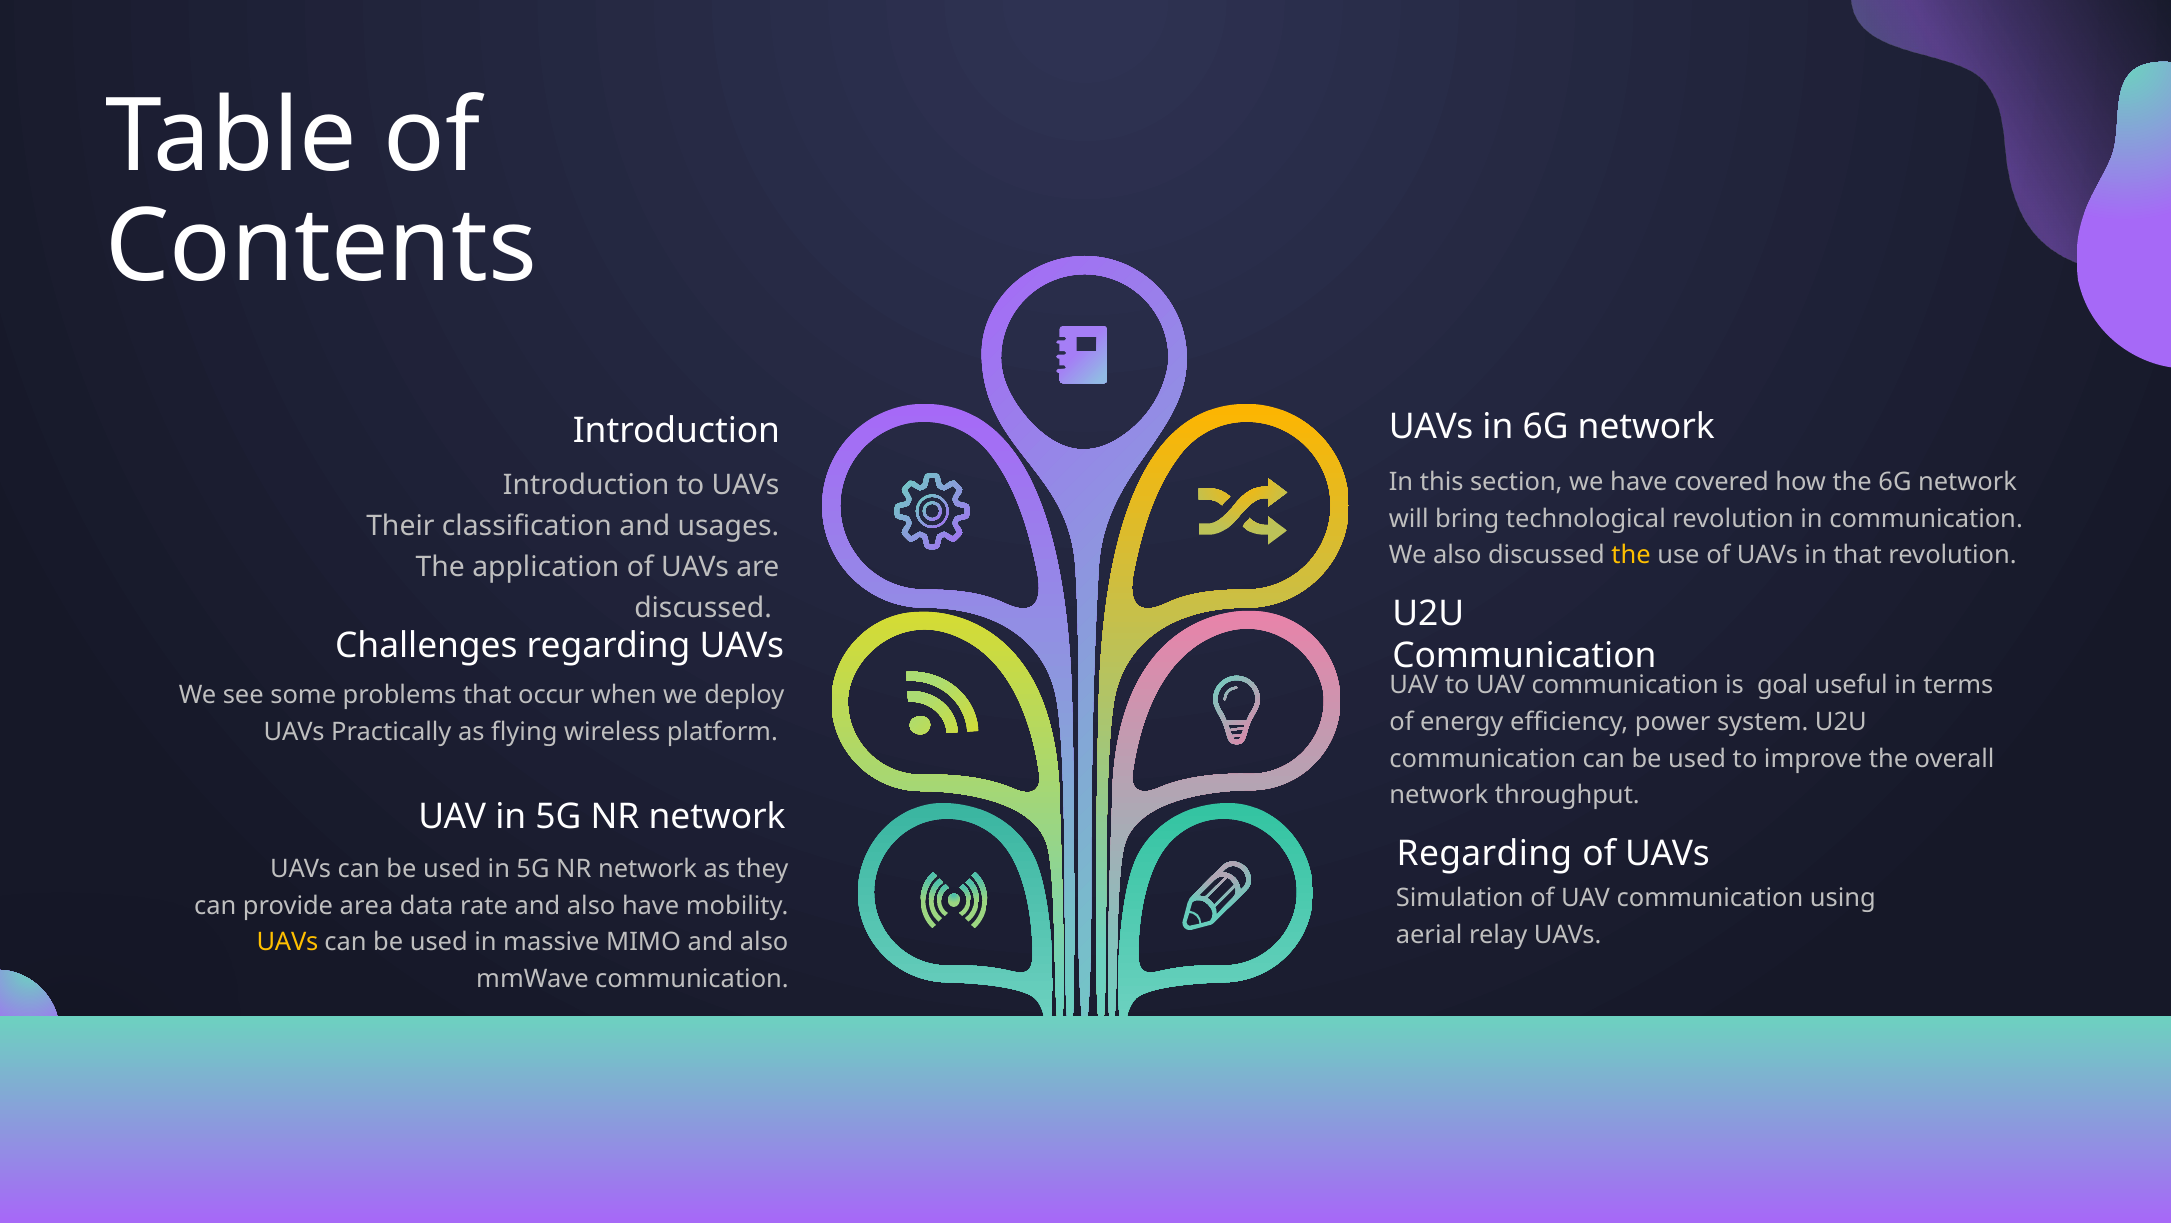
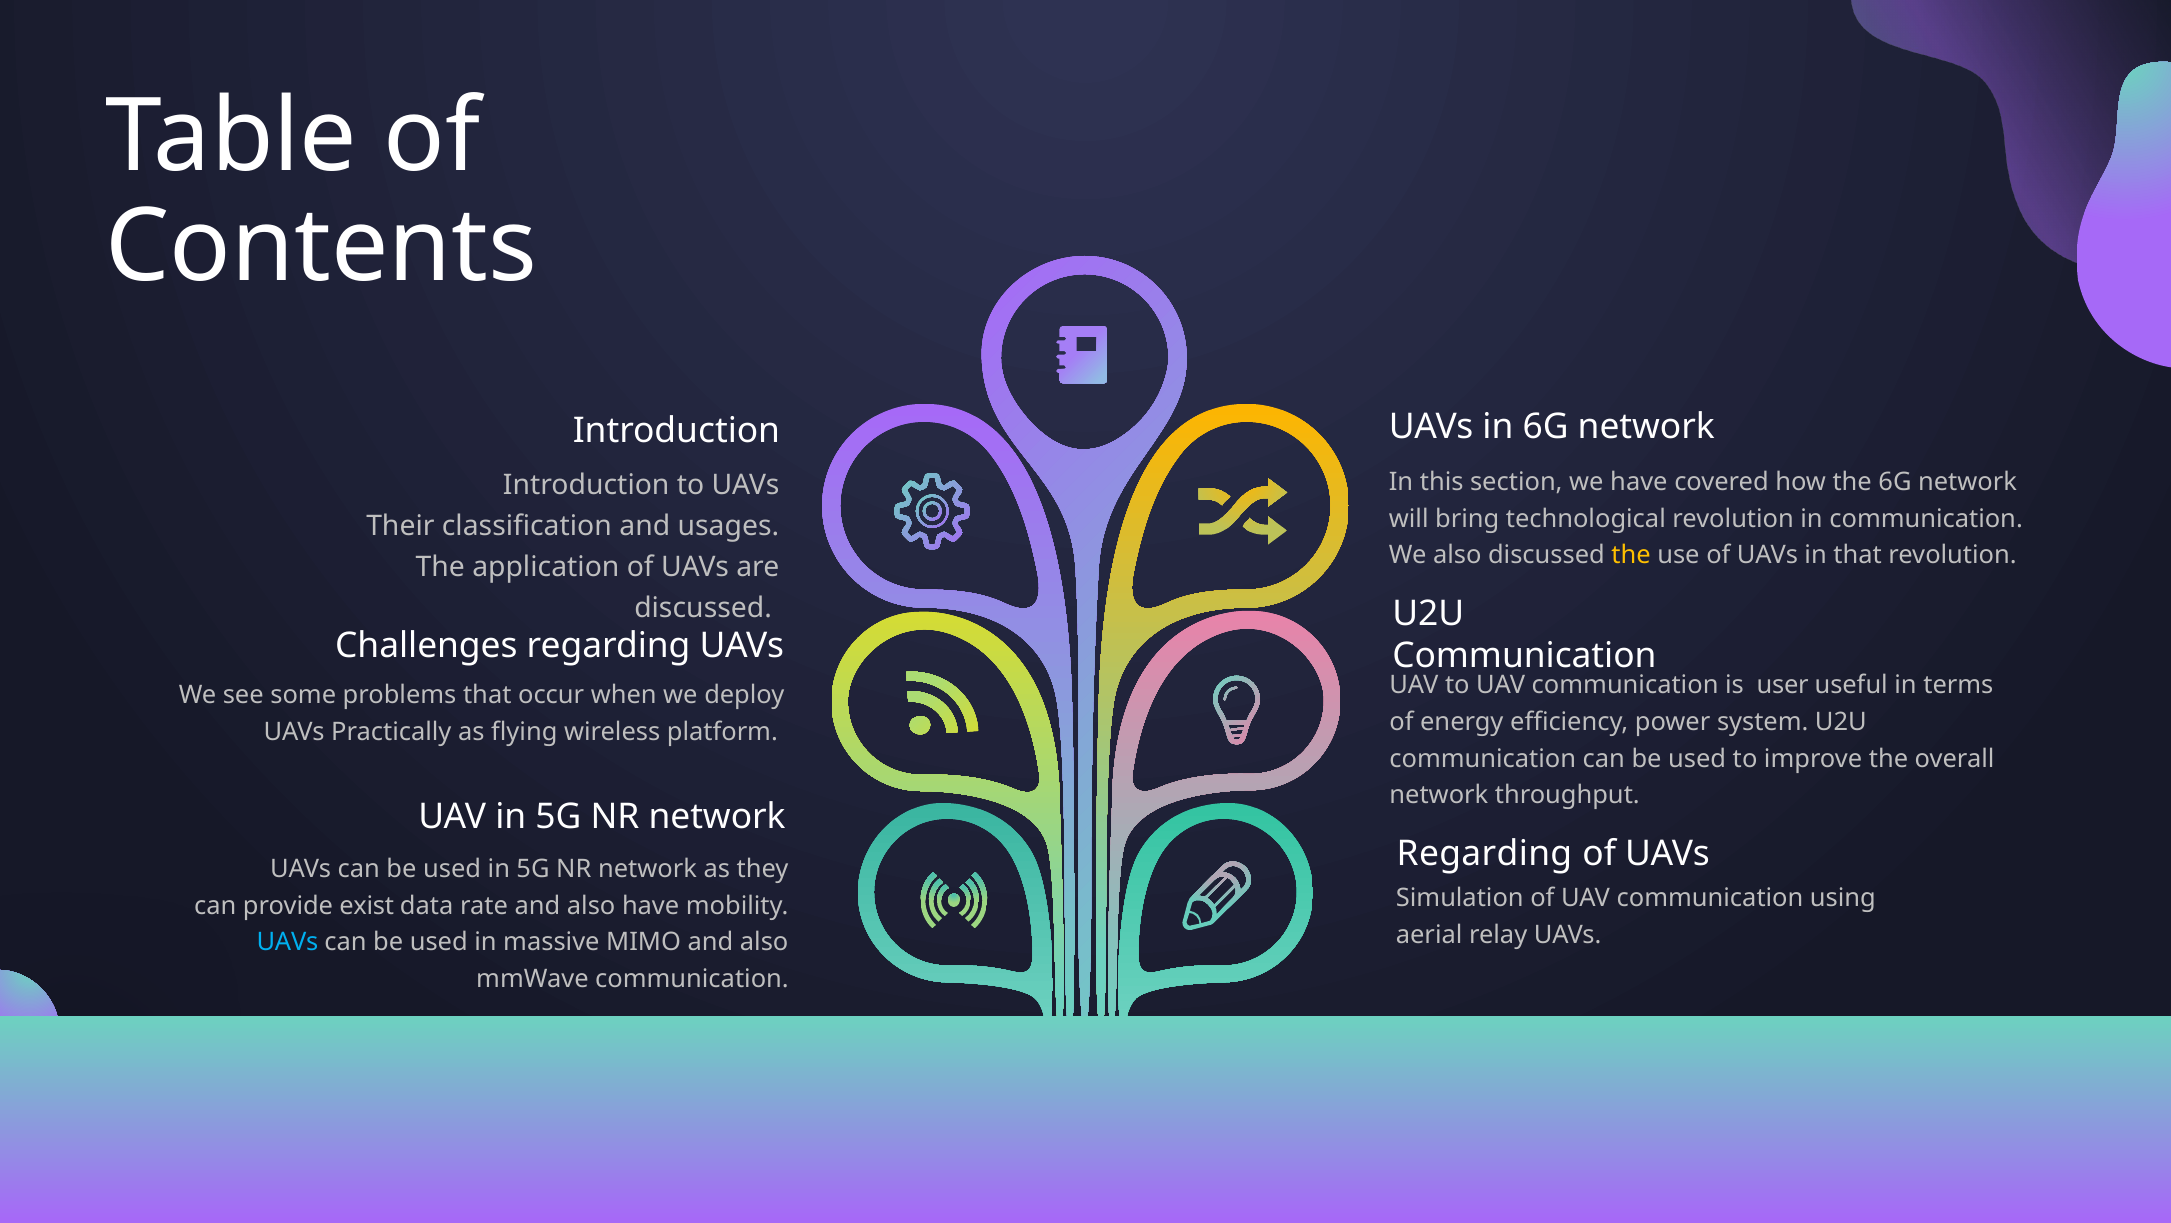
goal: goal -> user
area: area -> exist
UAVs at (287, 942) colour: yellow -> light blue
